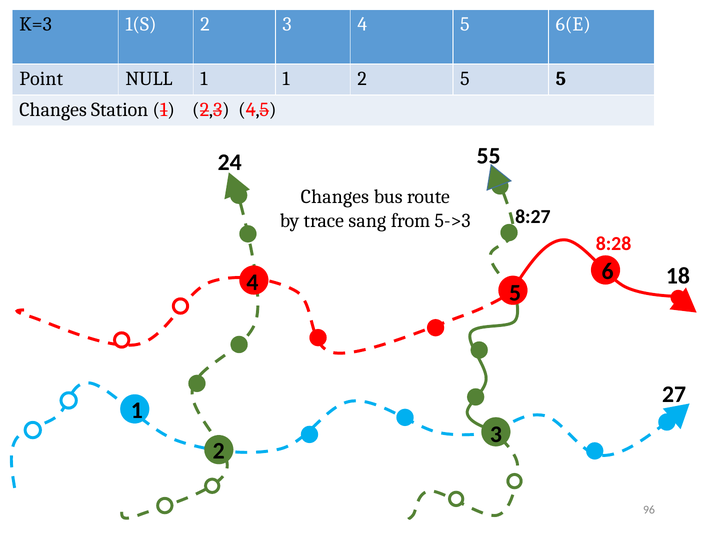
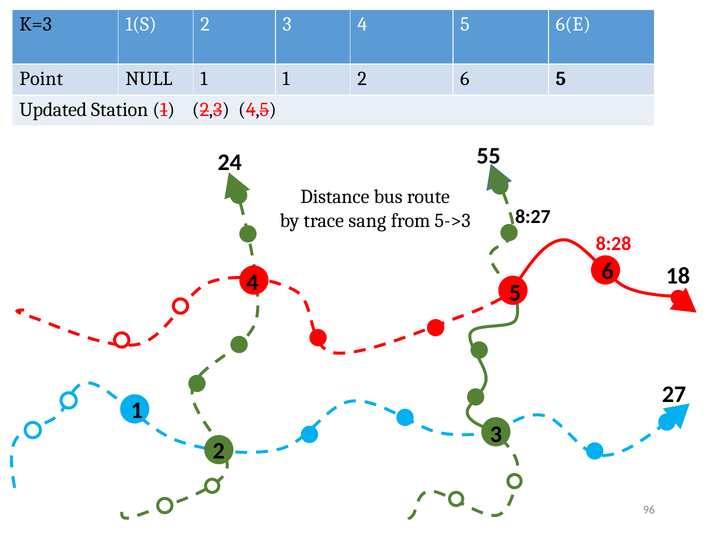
2 5: 5 -> 6
Changes at (53, 110): Changes -> Updated
Changes at (335, 196): Changes -> Distance
